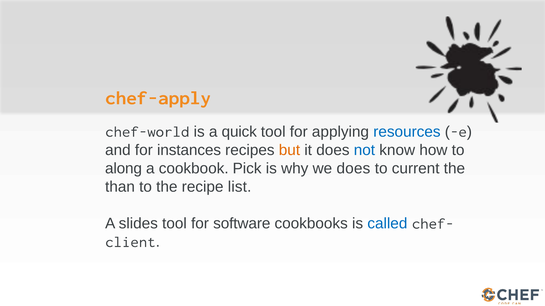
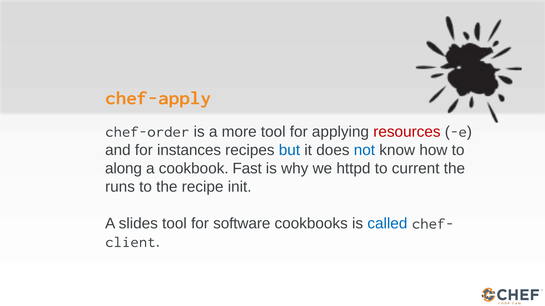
chef-world: chef-world -> chef-order
quick: quick -> more
resources colour: blue -> red
but colour: orange -> blue
Pick: Pick -> Fast
we does: does -> httpd
than: than -> runs
list: list -> init
